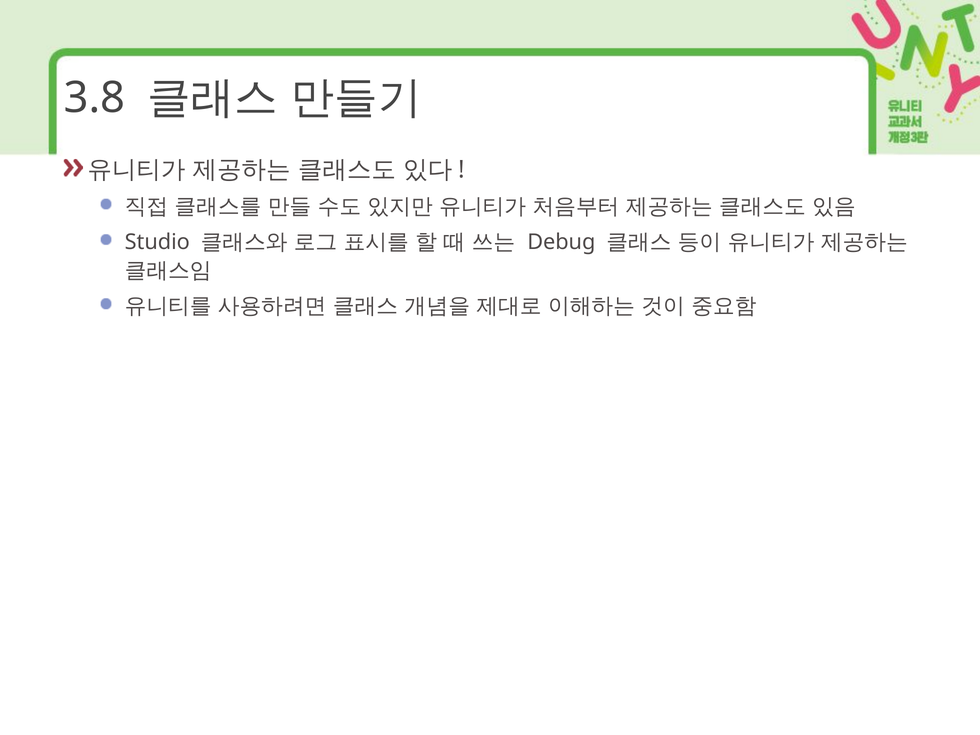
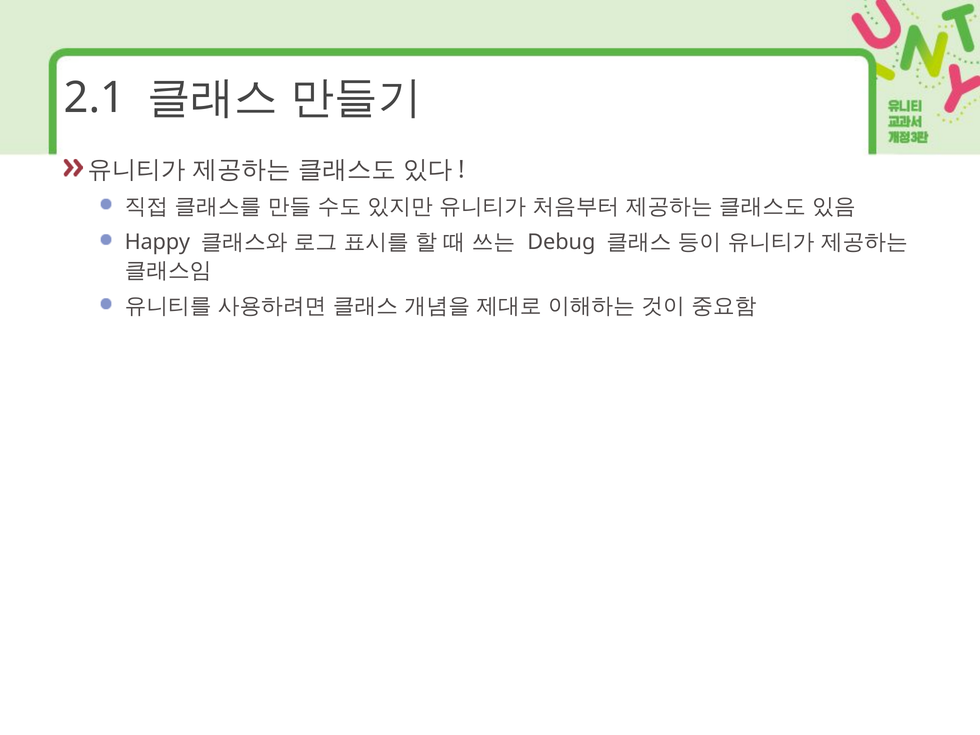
3.8: 3.8 -> 2.1
Studio: Studio -> Happy
